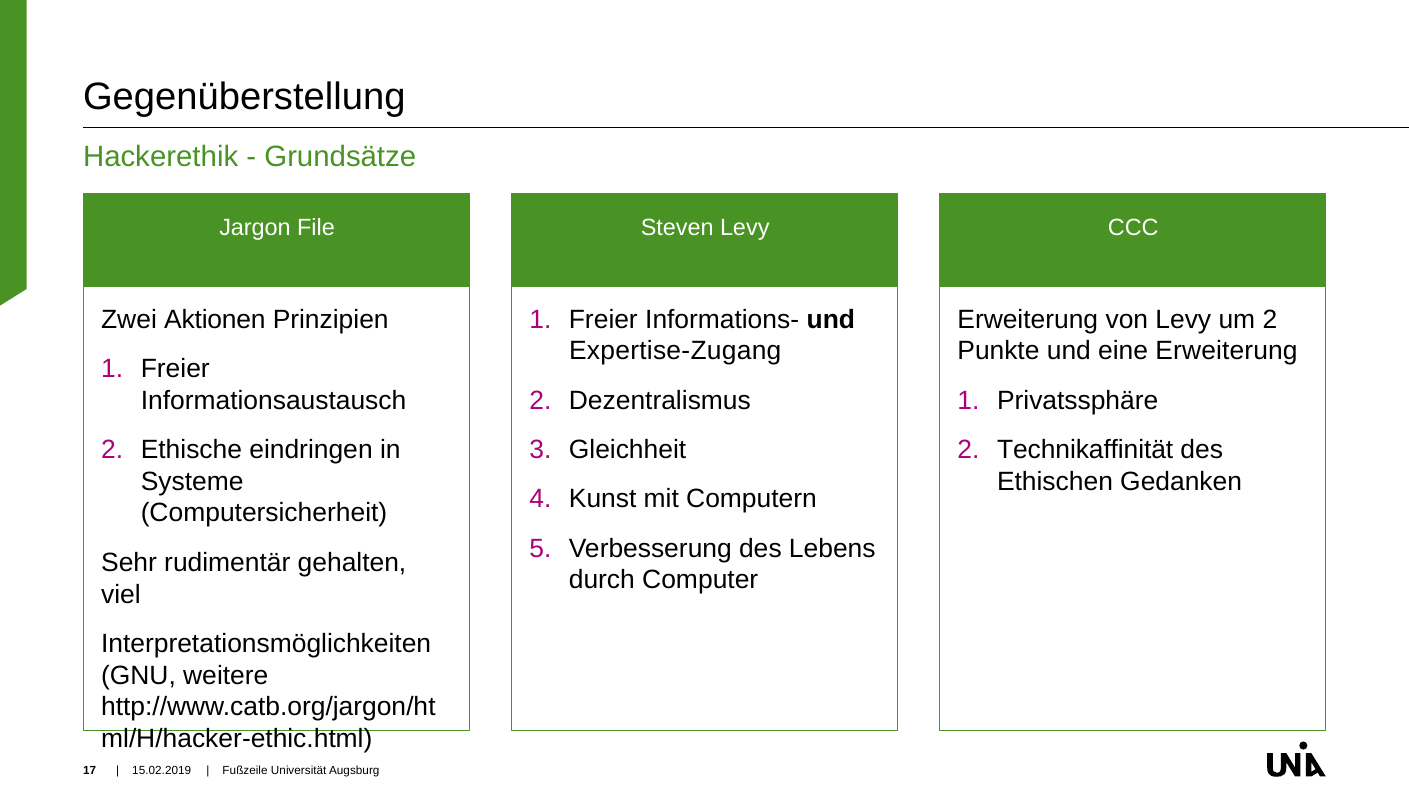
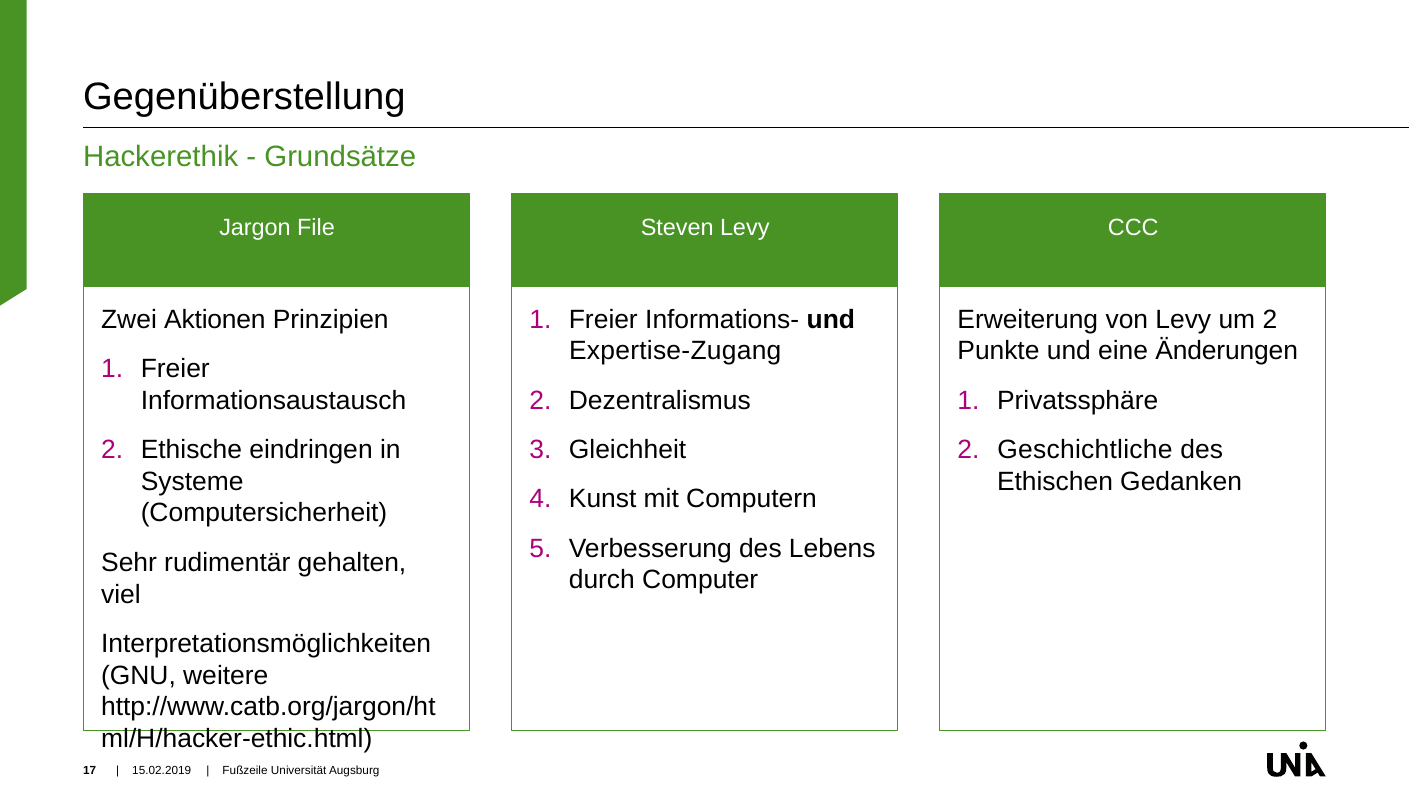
eine Erweiterung: Erweiterung -> Änderungen
Technikaffinität: Technikaffinität -> Geschichtliche
